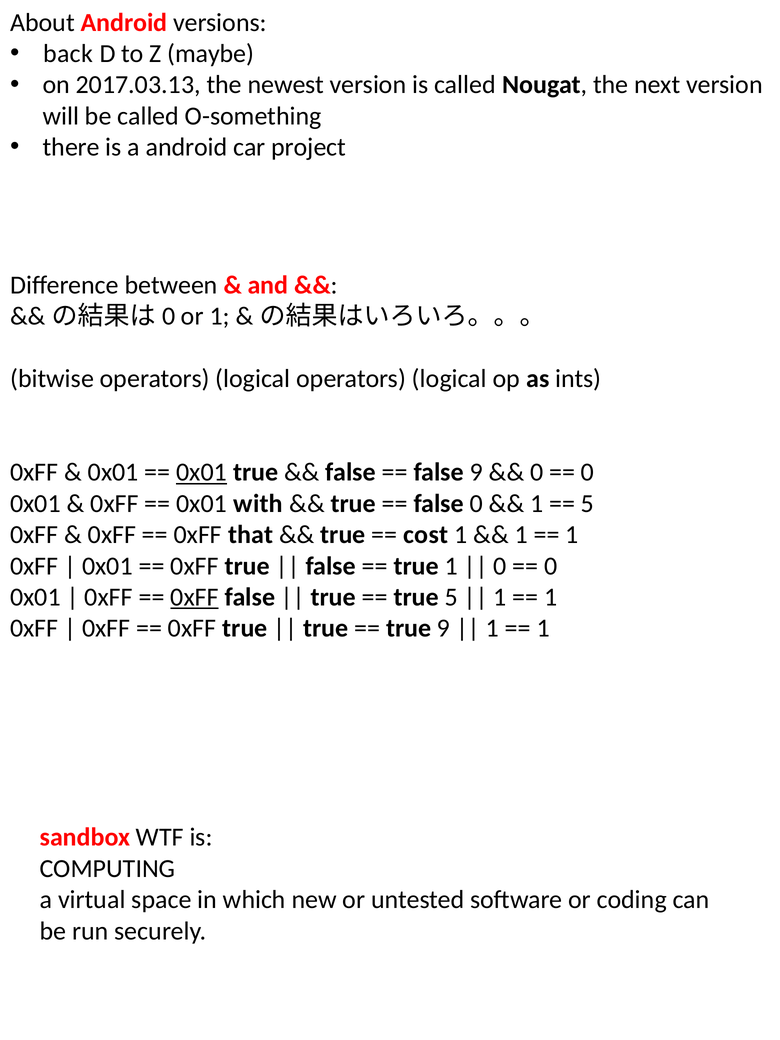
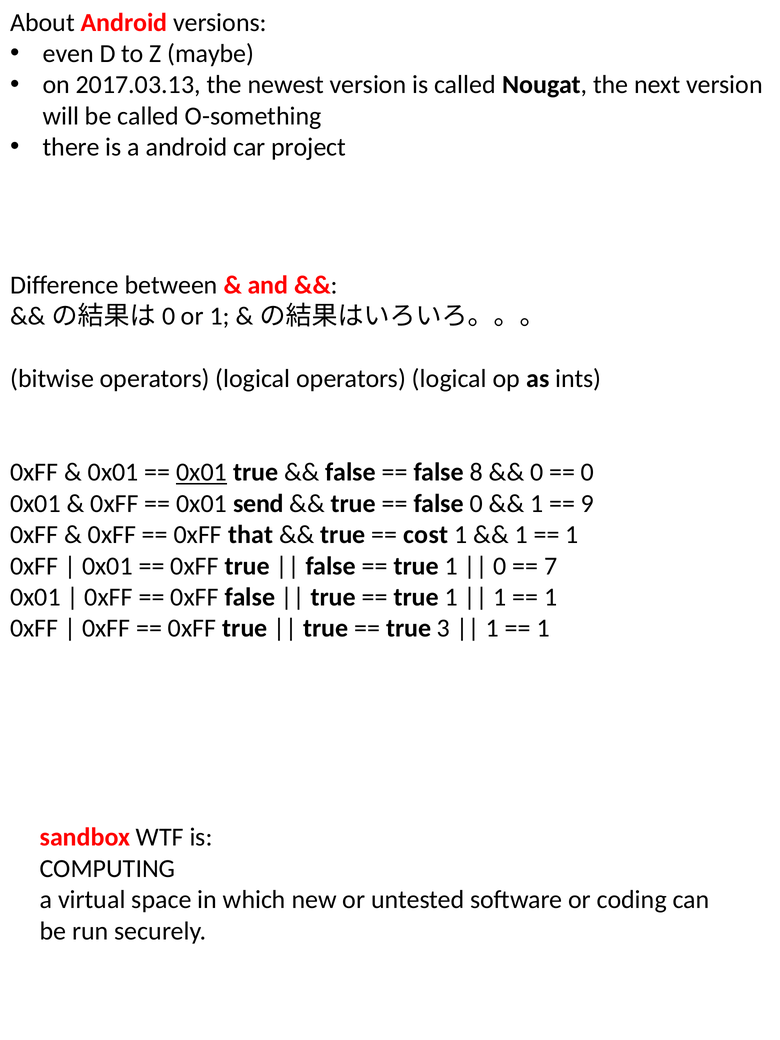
back: back -> even
false 9: 9 -> 8
with: with -> send
5 at (587, 504): 5 -> 9
0 at (551, 566): 0 -> 7
0xFF at (195, 597) underline: present -> none
5 at (451, 597): 5 -> 1
true 9: 9 -> 3
